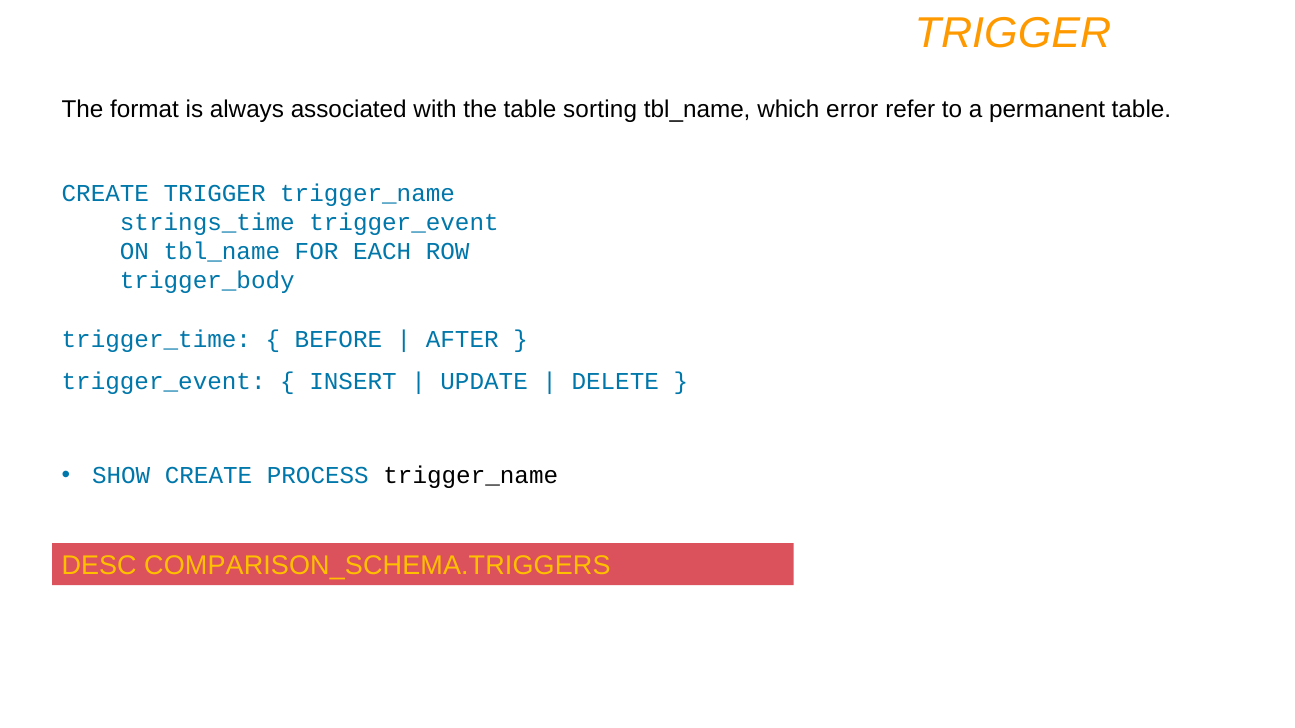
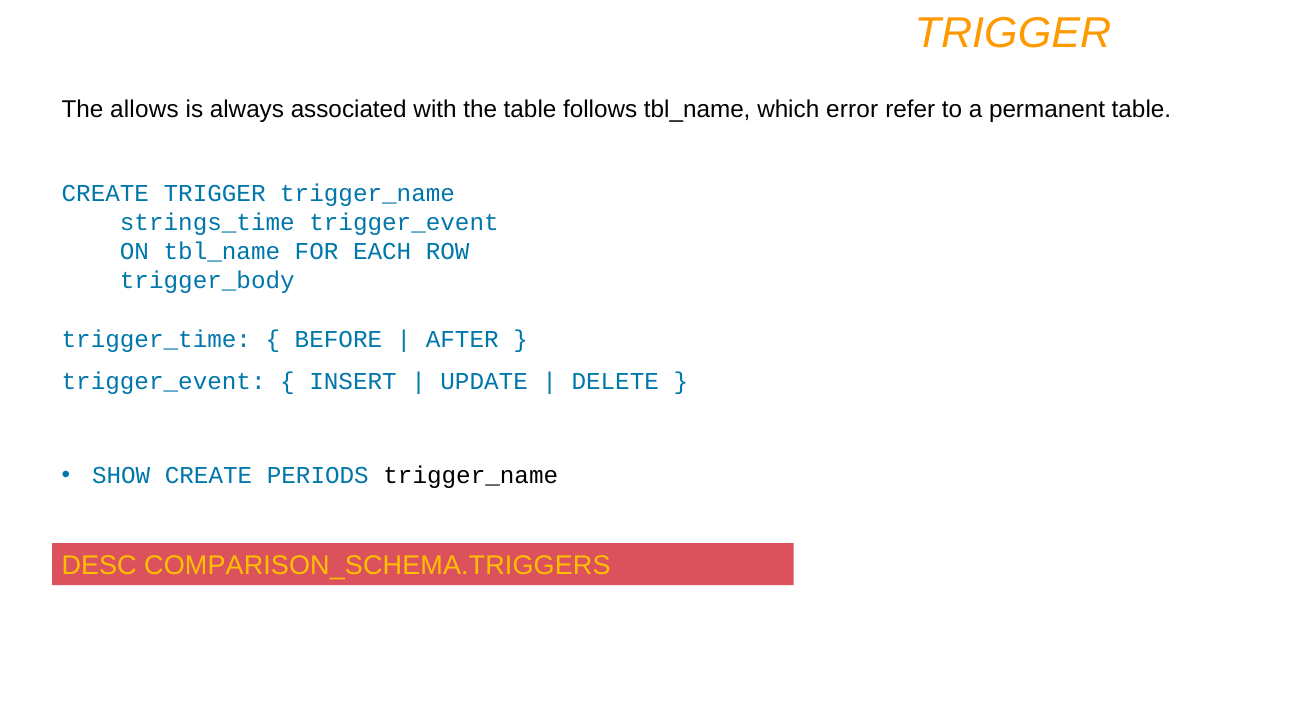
format: format -> allows
sorting: sorting -> follows
PROCESS: PROCESS -> PERIODS
